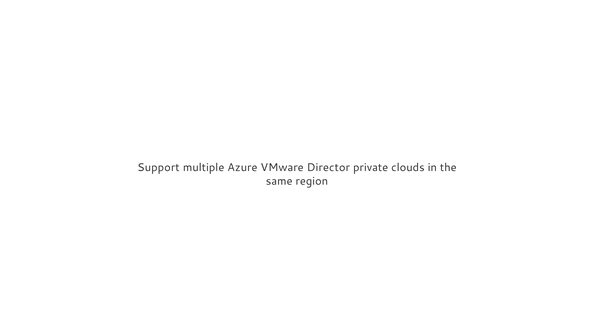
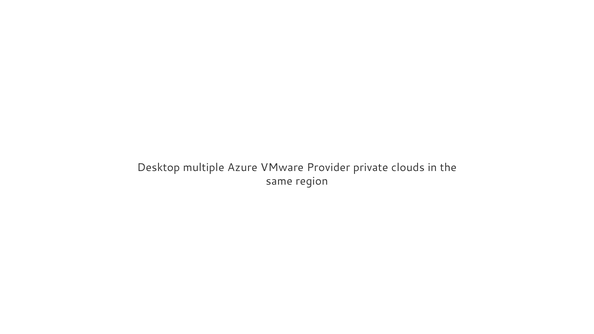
Support: Support -> Desktop
Director: Director -> Provider
